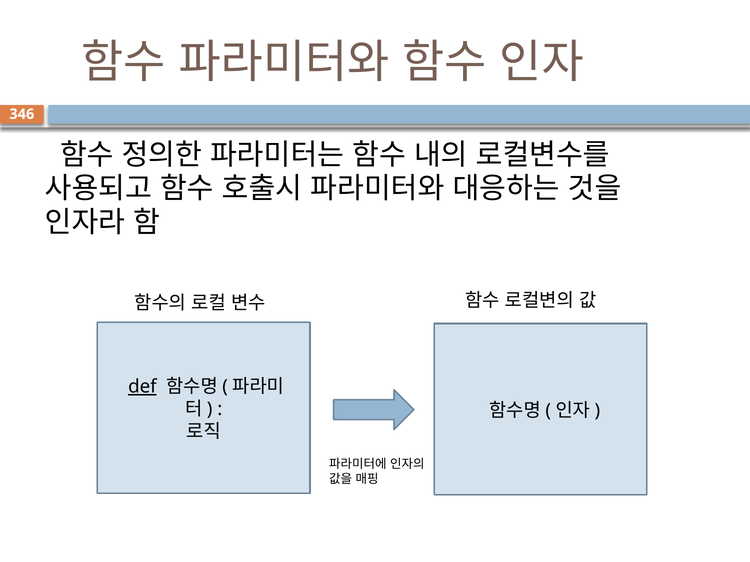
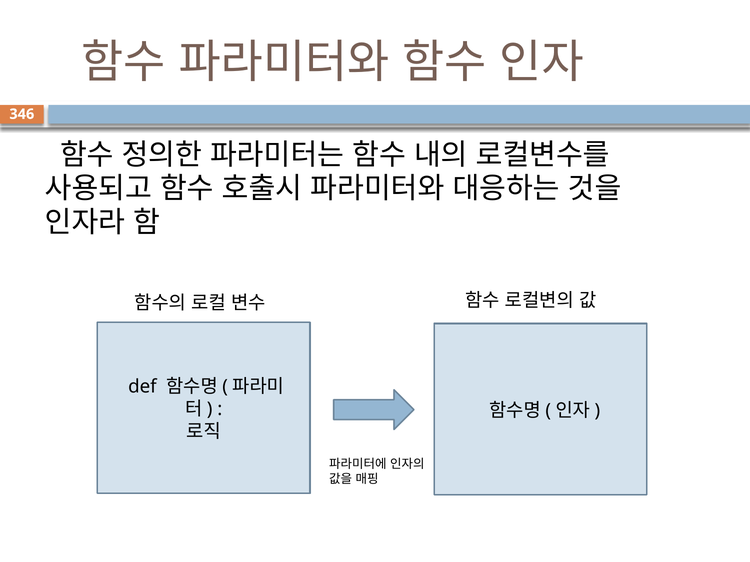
def underline: present -> none
